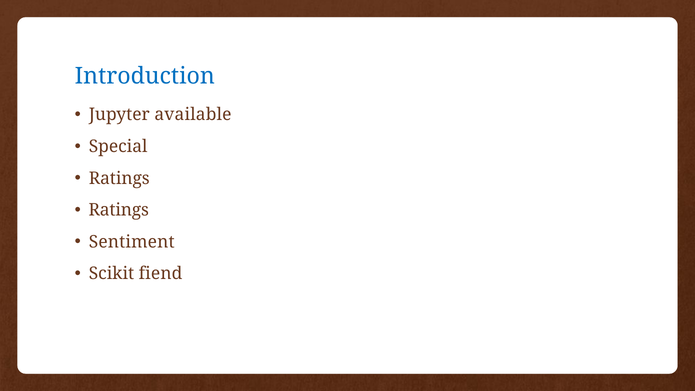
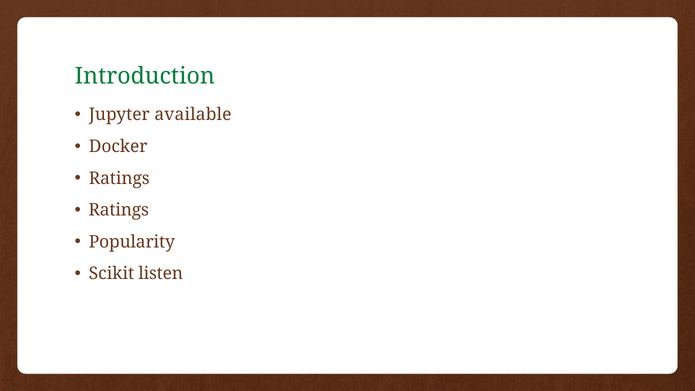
Introduction colour: blue -> green
Special: Special -> Docker
Sentiment: Sentiment -> Popularity
fiend: fiend -> listen
